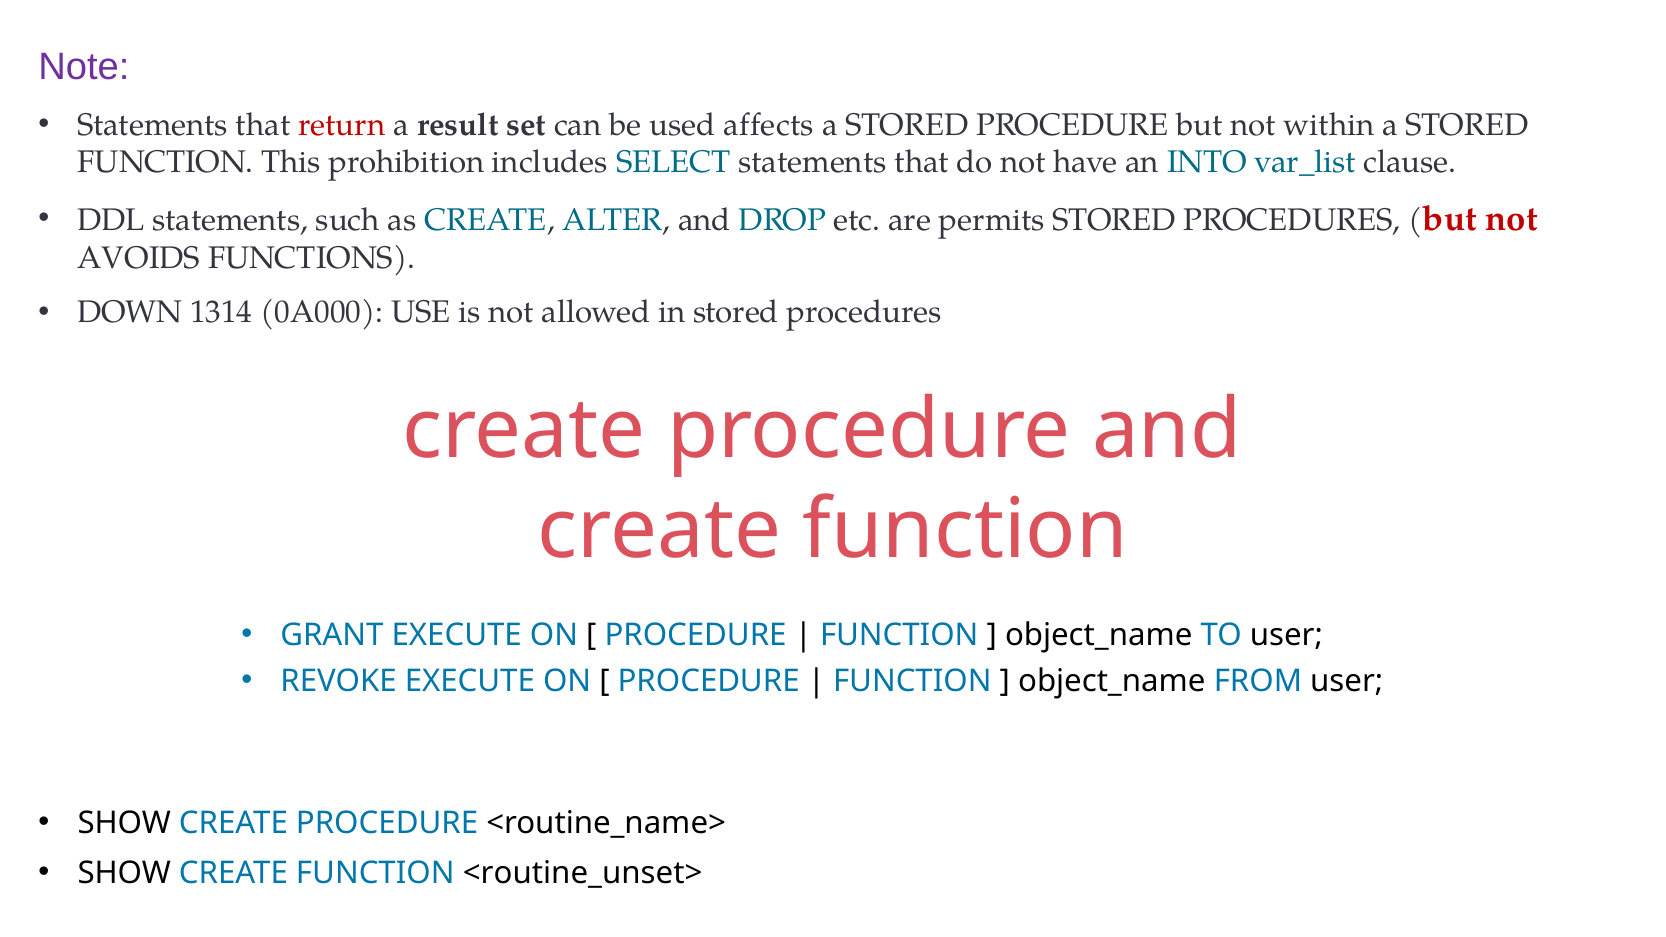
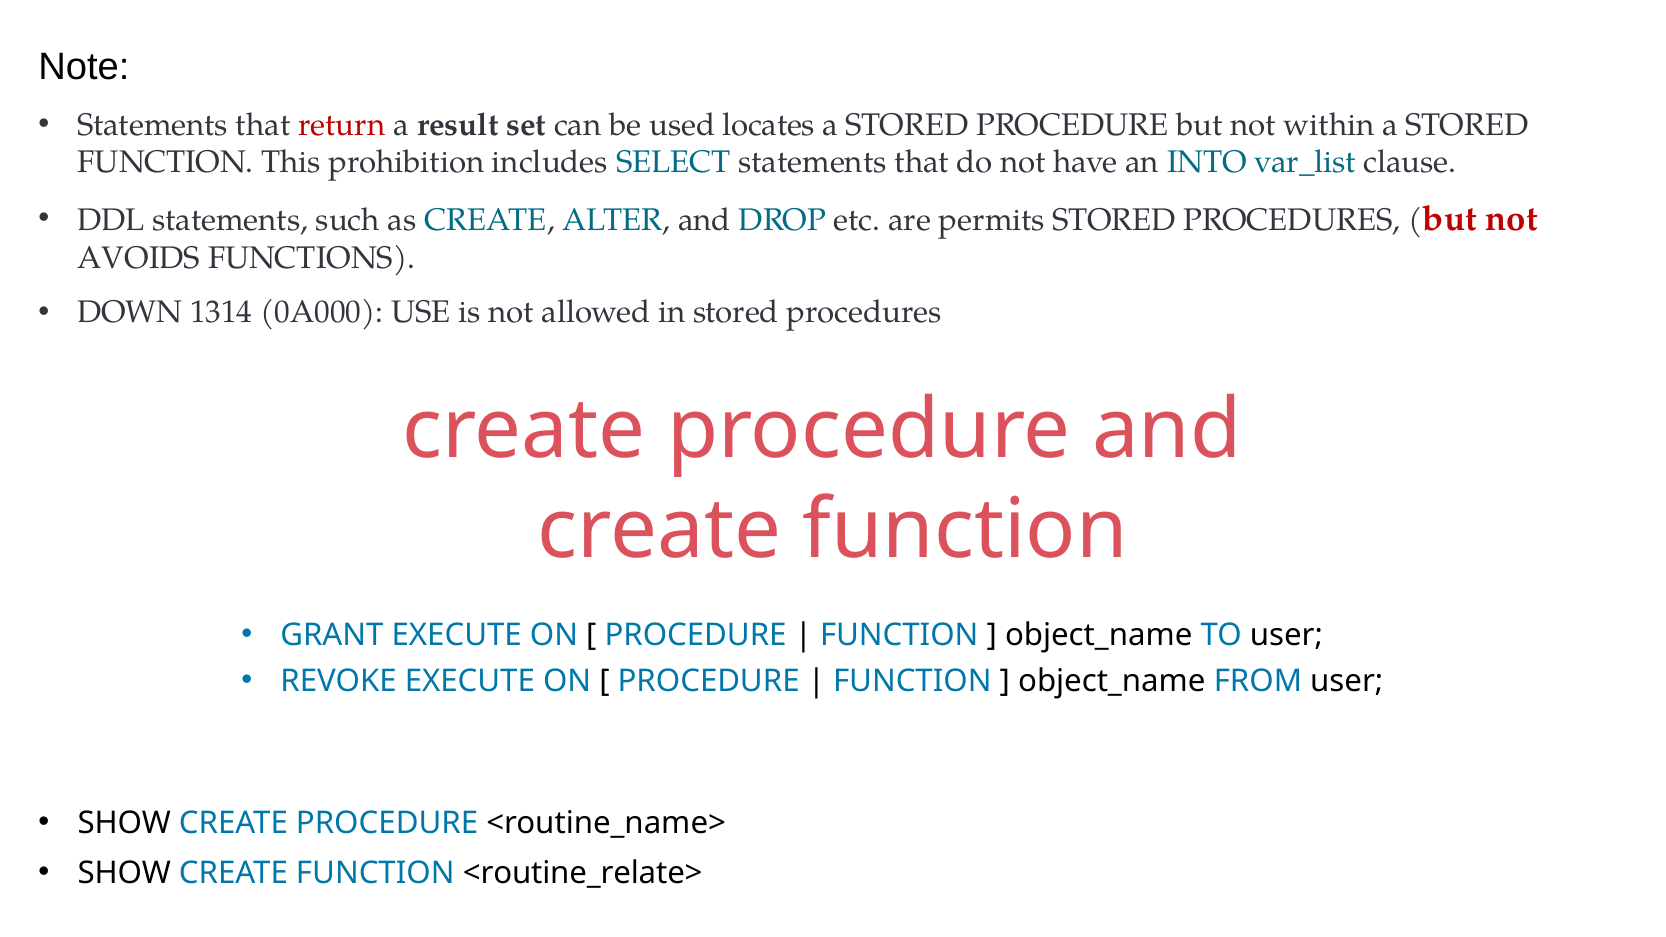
Note colour: purple -> black
affects: affects -> locates
<routine_unset>: <routine_unset> -> <routine_relate>
